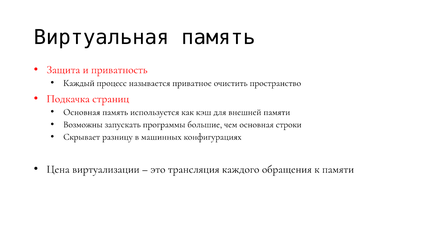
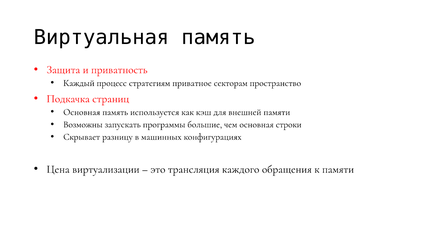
называется: называется -> стратегиям
очистить: очистить -> секторам
